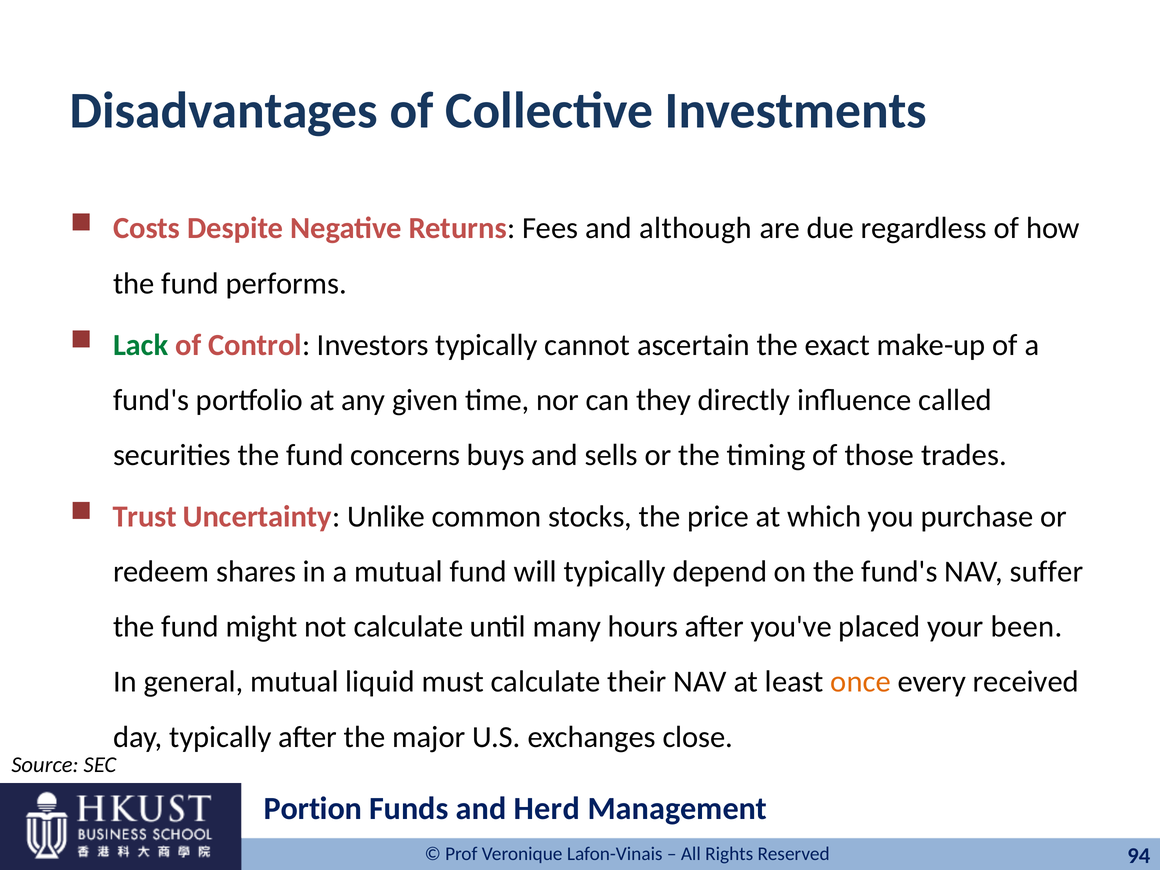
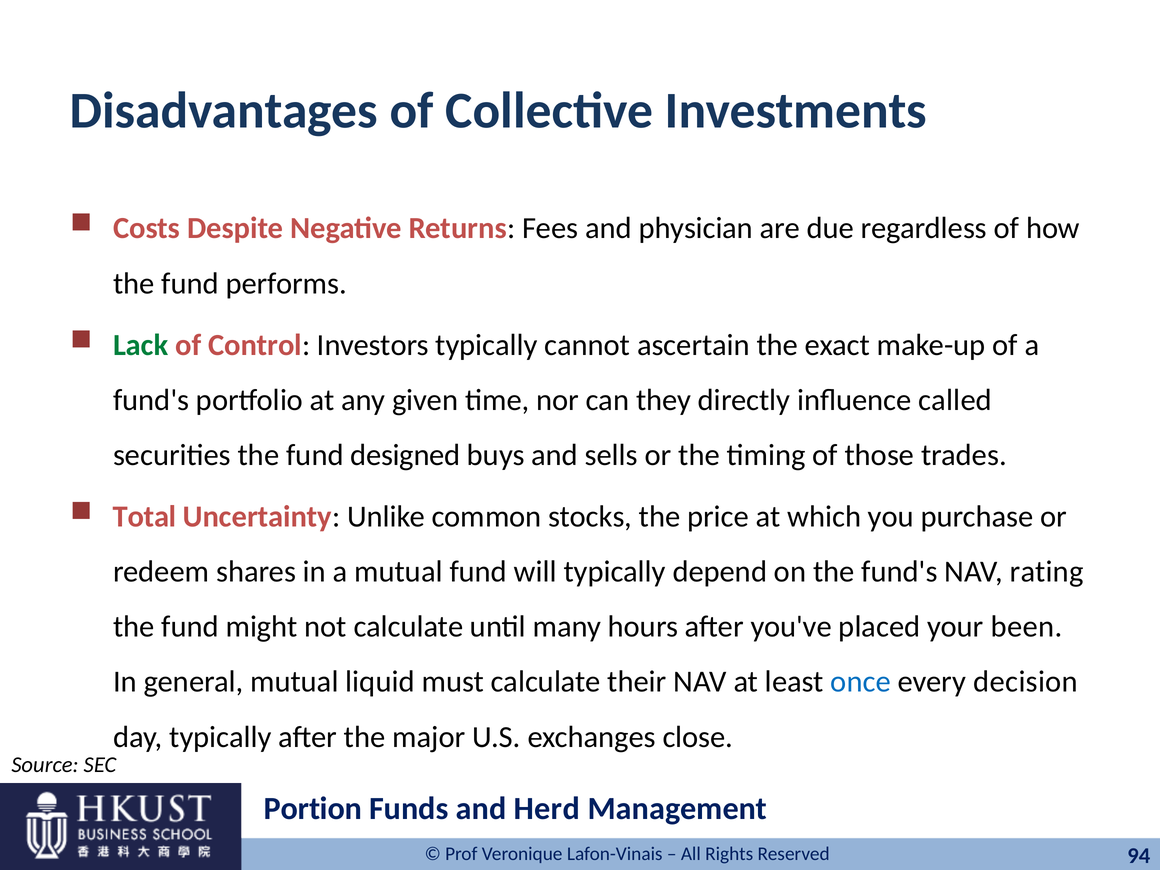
although: although -> physician
concerns: concerns -> designed
Trust: Trust -> Total
suffer: suffer -> rating
once colour: orange -> blue
received: received -> decision
